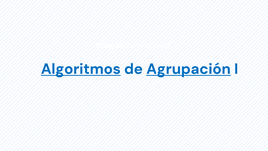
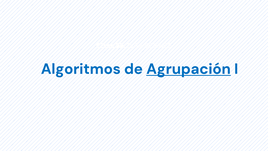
Algoritmos underline: present -> none
